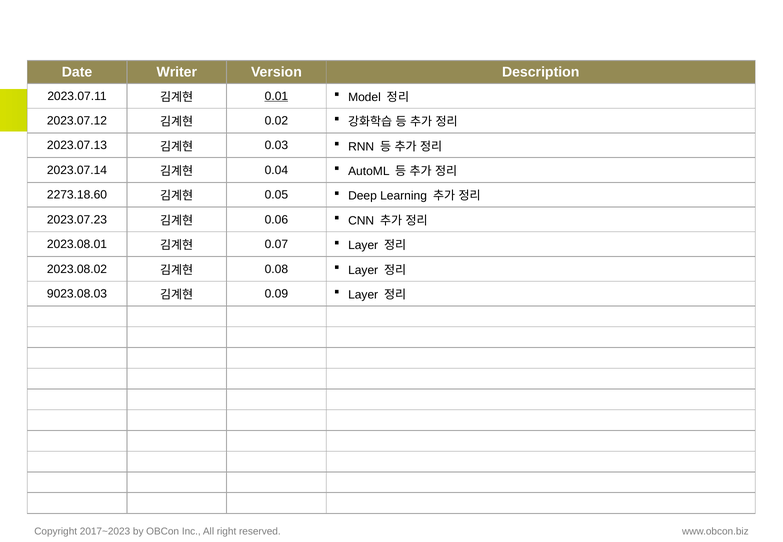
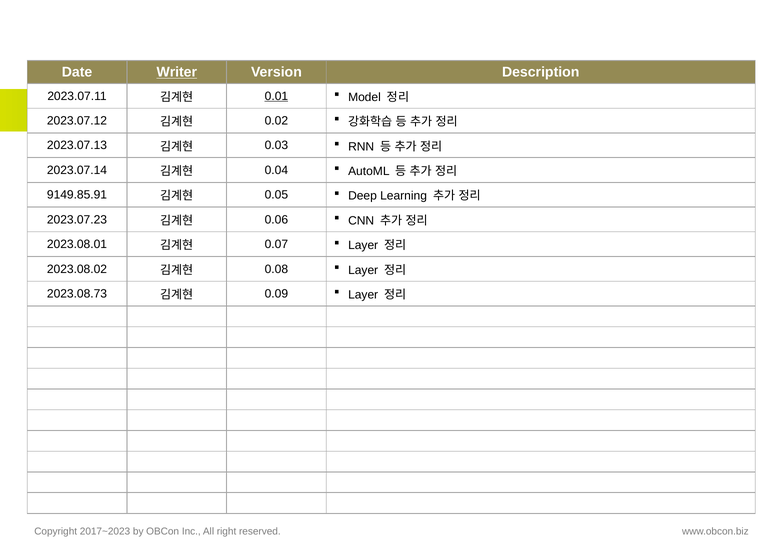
Writer underline: none -> present
2273.18.60: 2273.18.60 -> 9149.85.91
9023.08.03: 9023.08.03 -> 2023.08.73
